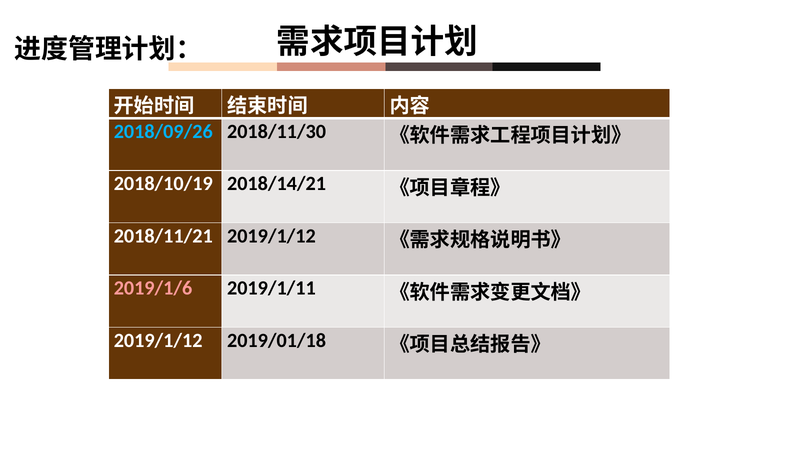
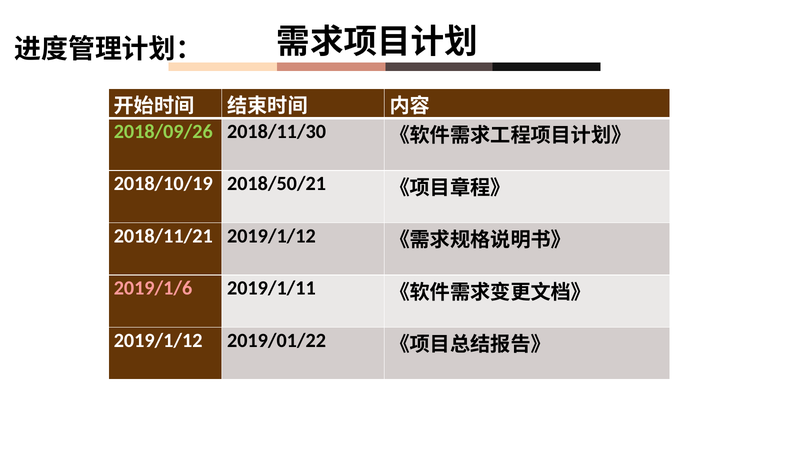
2018/09/26 colour: light blue -> light green
2018/14/21: 2018/14/21 -> 2018/50/21
2019/01/18: 2019/01/18 -> 2019/01/22
